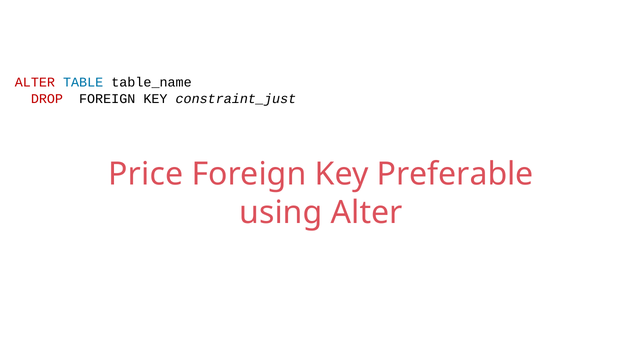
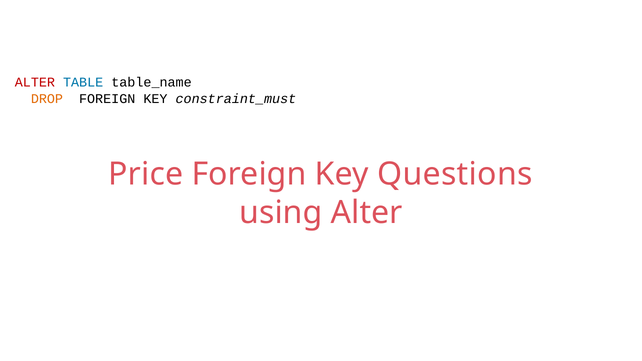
DROP colour: red -> orange
constraint_just: constraint_just -> constraint_must
Preferable: Preferable -> Questions
